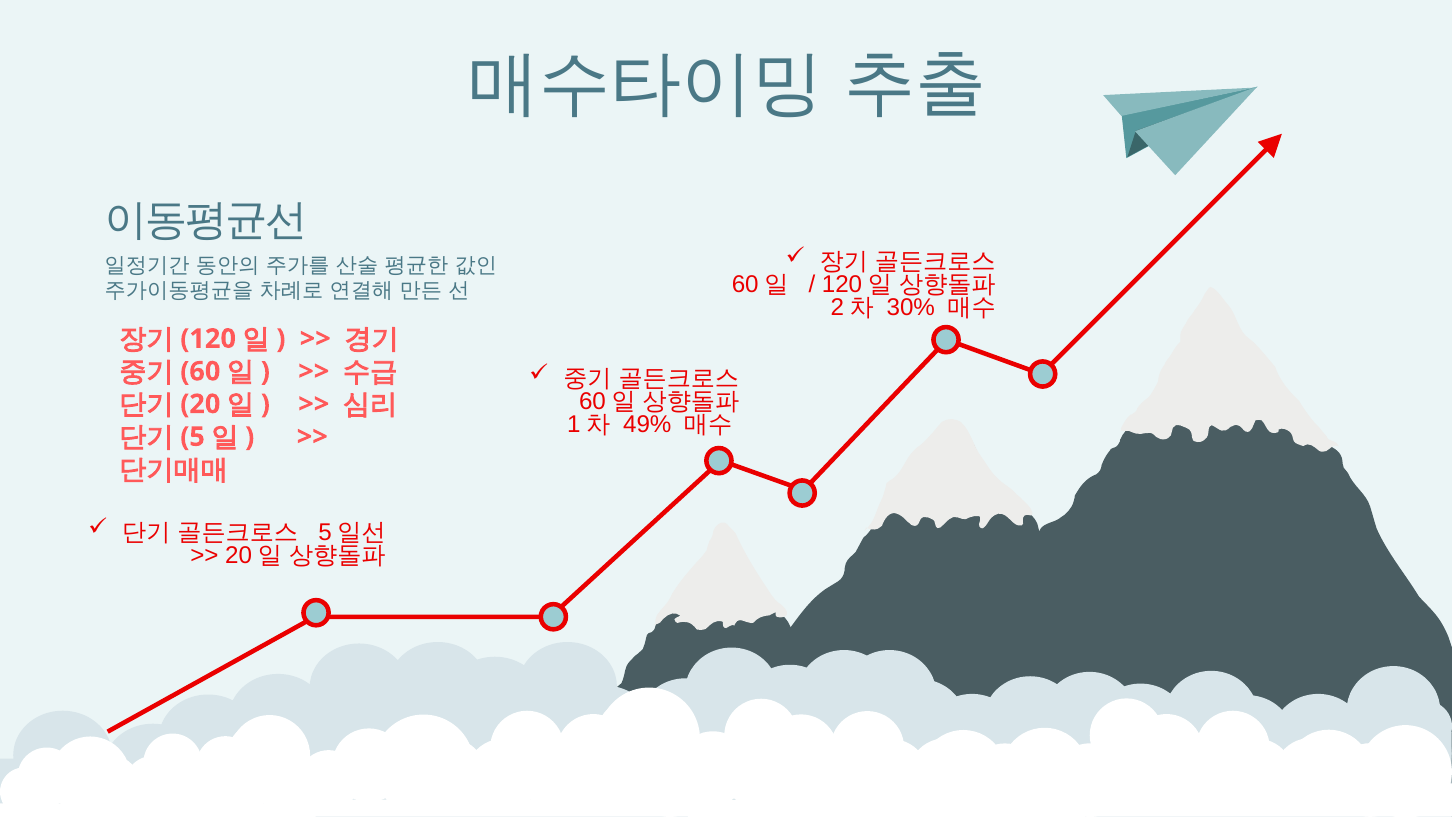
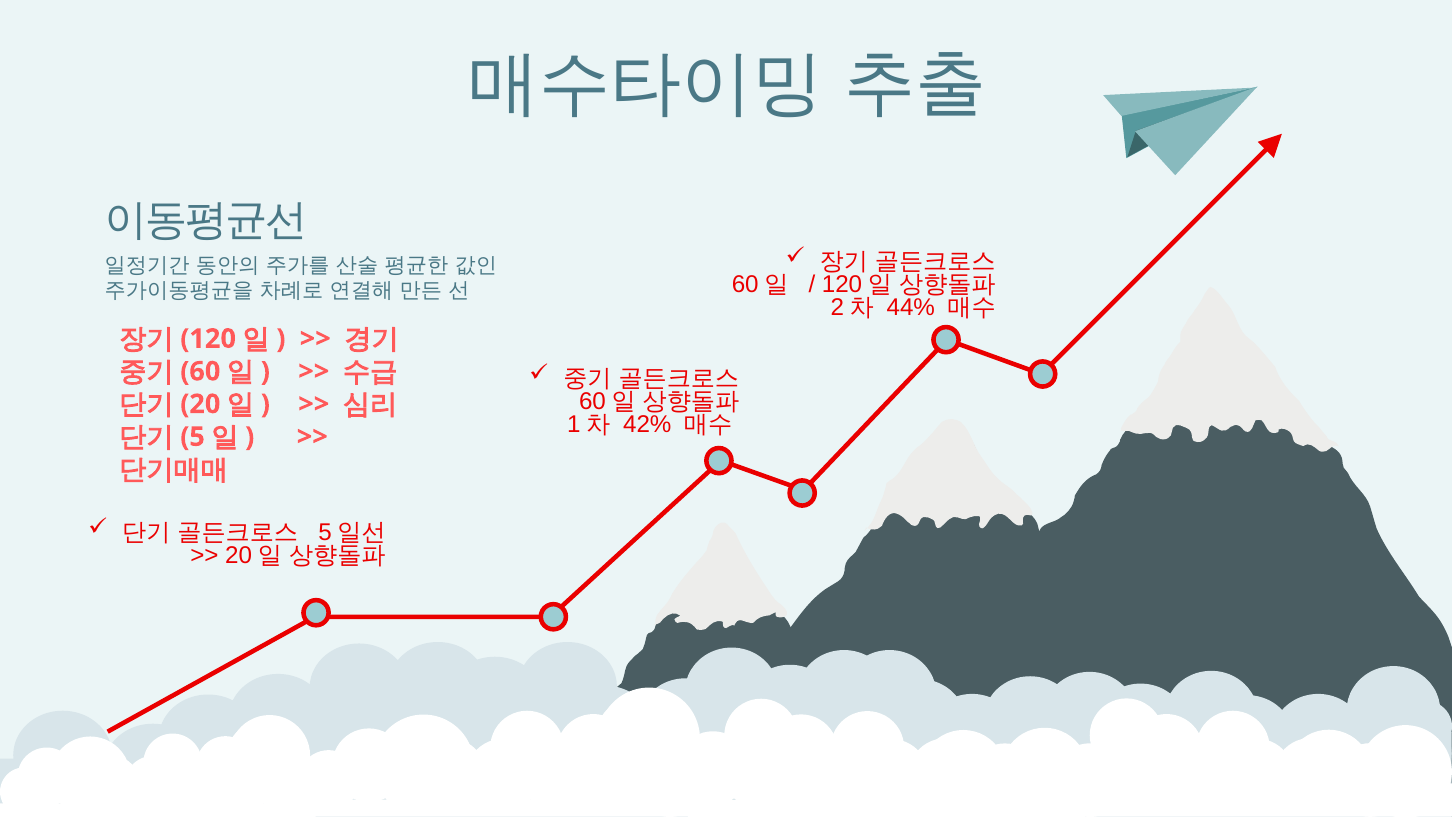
30%: 30% -> 44%
49%: 49% -> 42%
